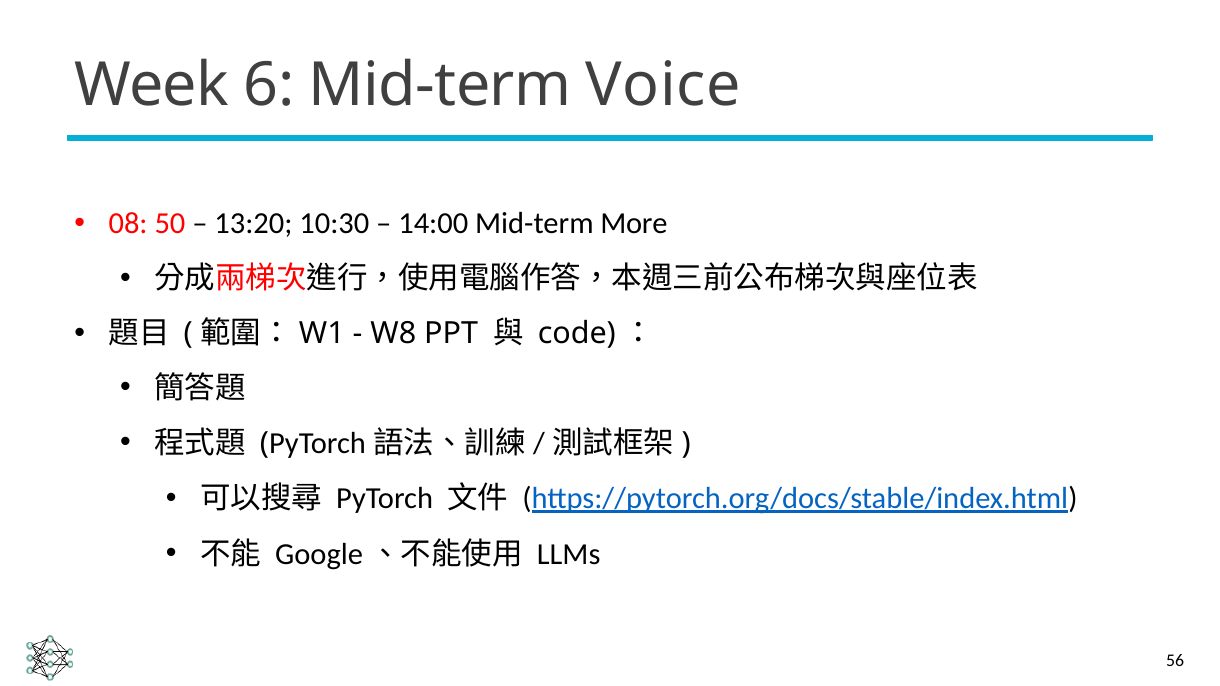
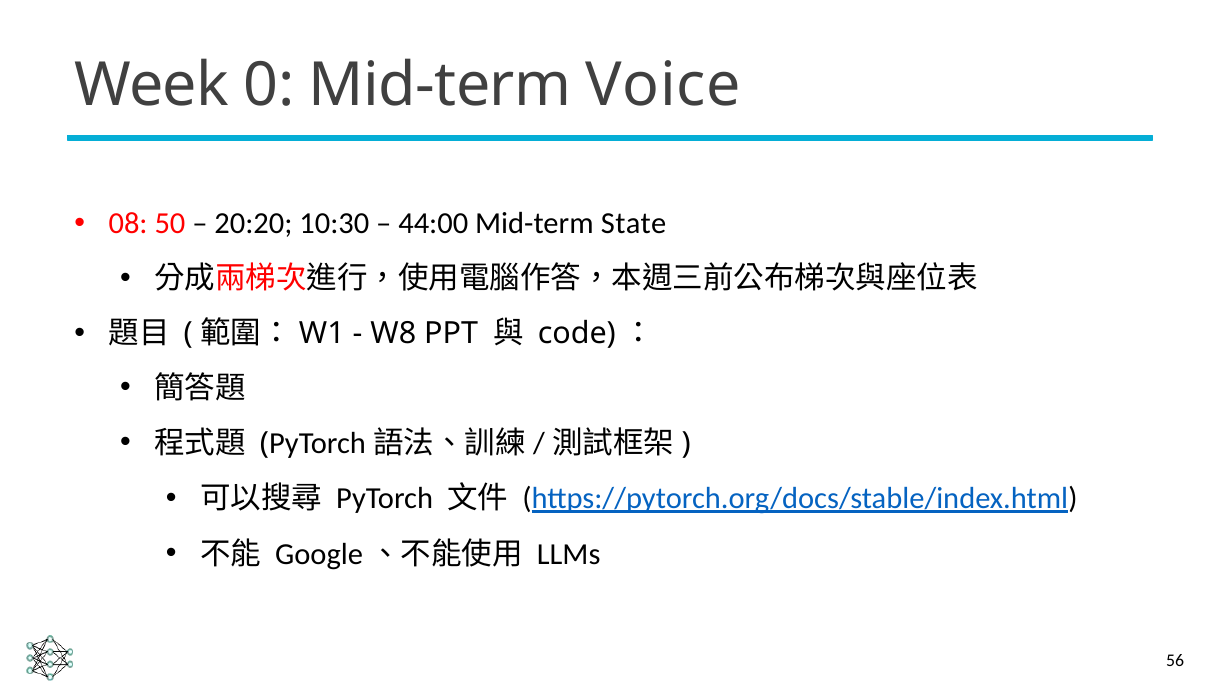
6: 6 -> 0
13:20: 13:20 -> 20:20
14:00: 14:00 -> 44:00
More: More -> State
